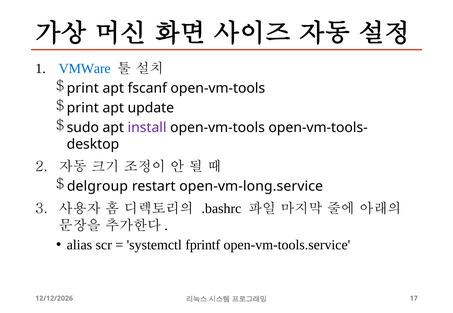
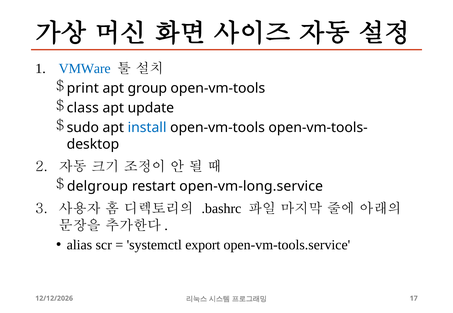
fscanf: fscanf -> group
print at (83, 108): print -> class
install colour: purple -> blue
fprintf: fprintf -> export
